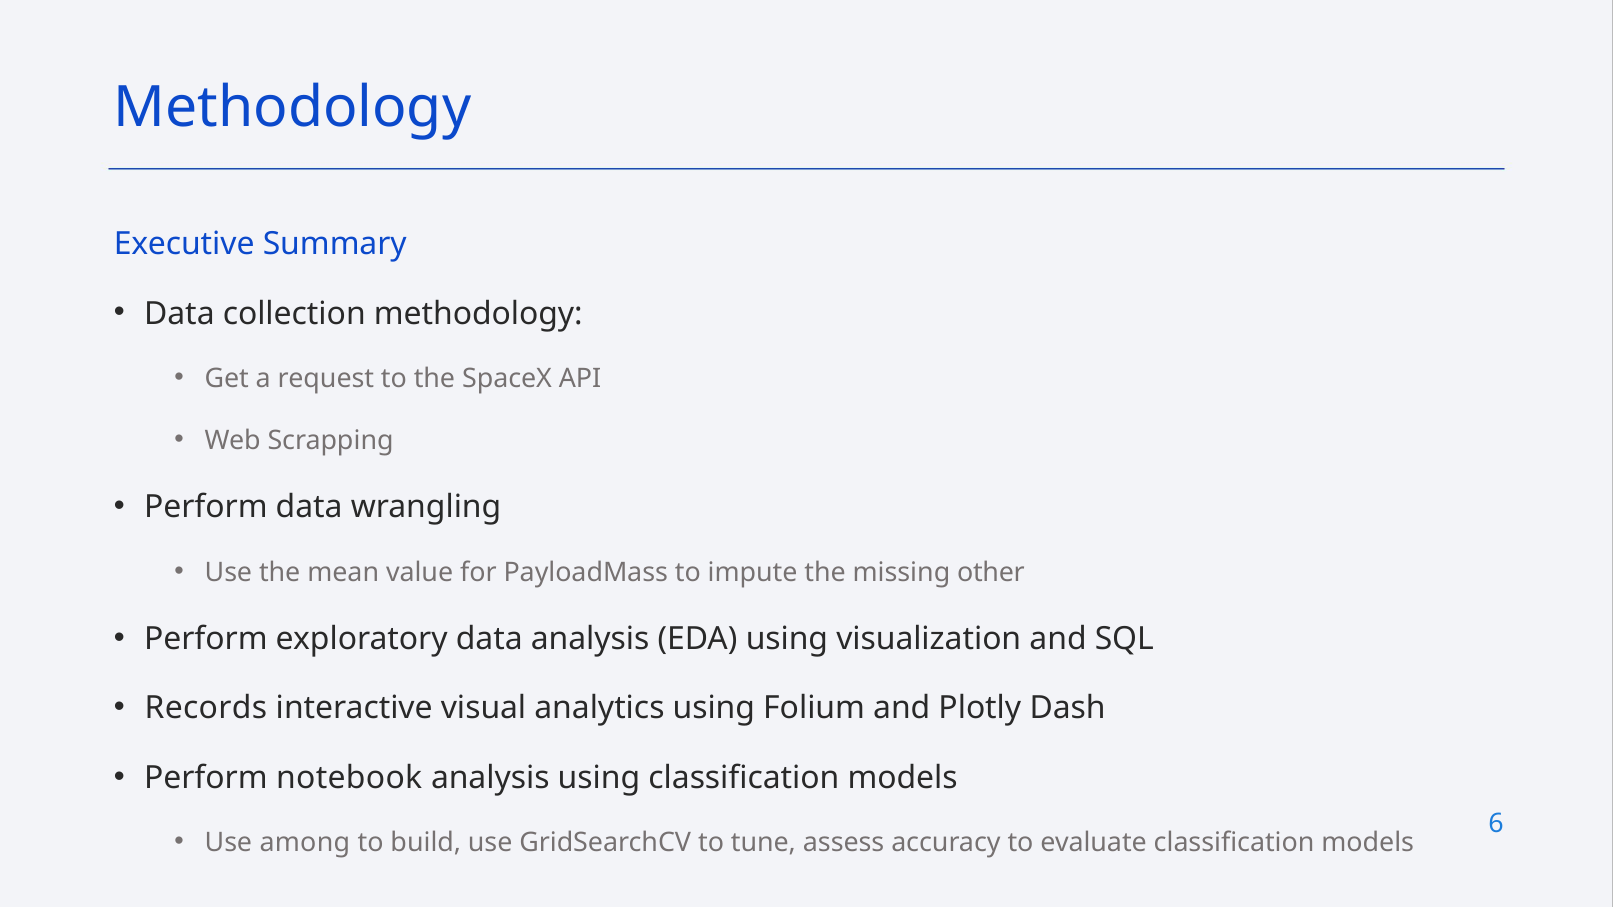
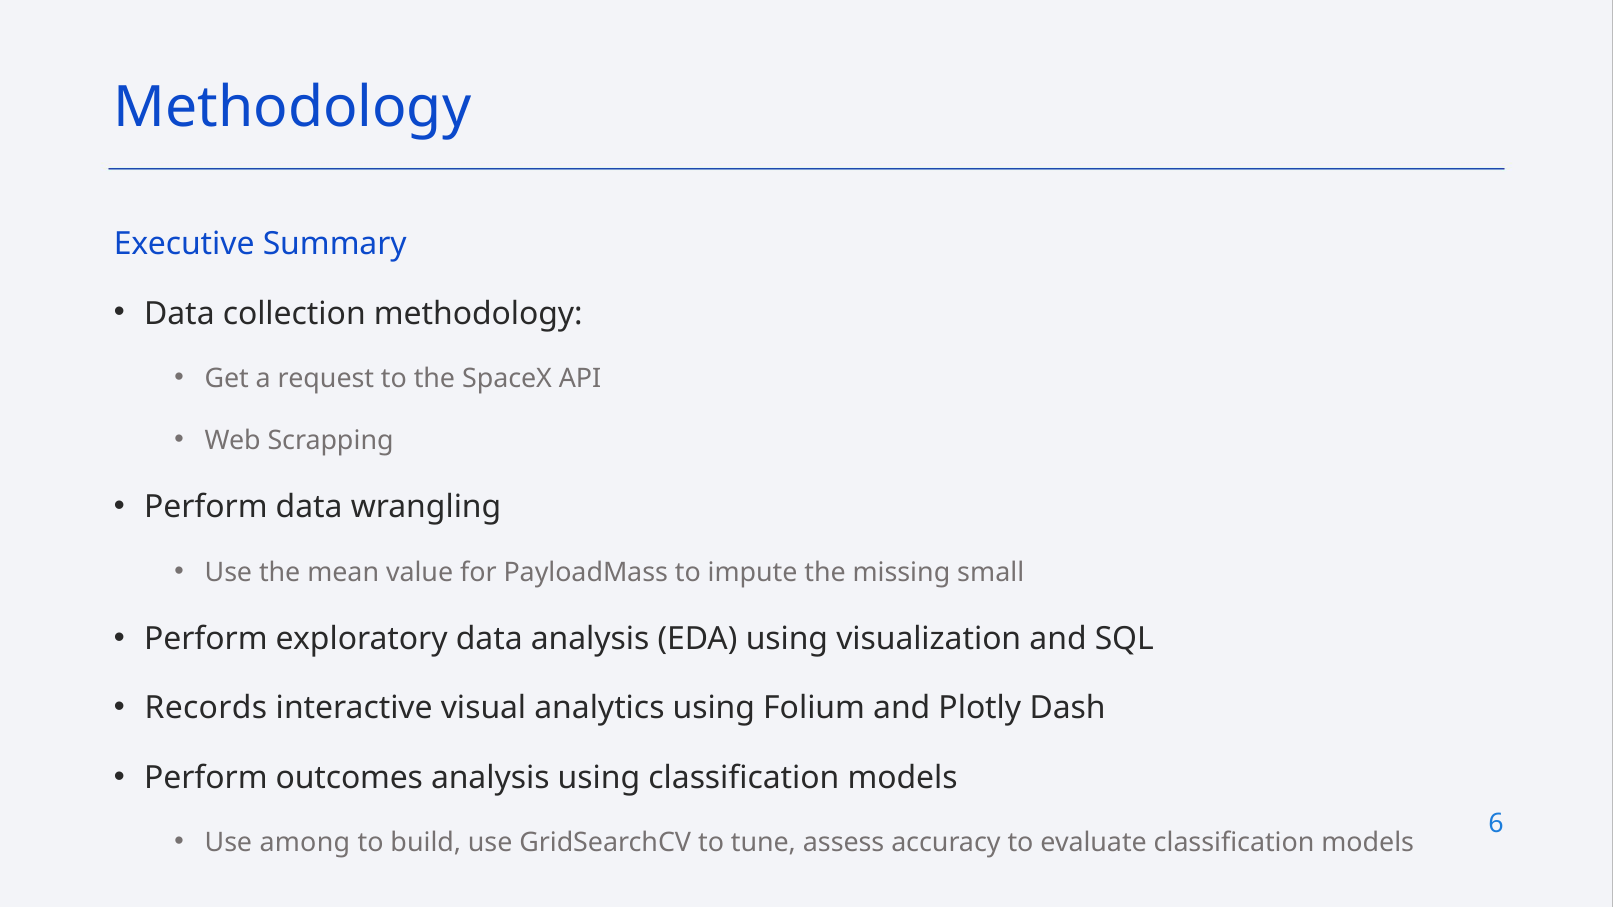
other: other -> small
notebook: notebook -> outcomes
